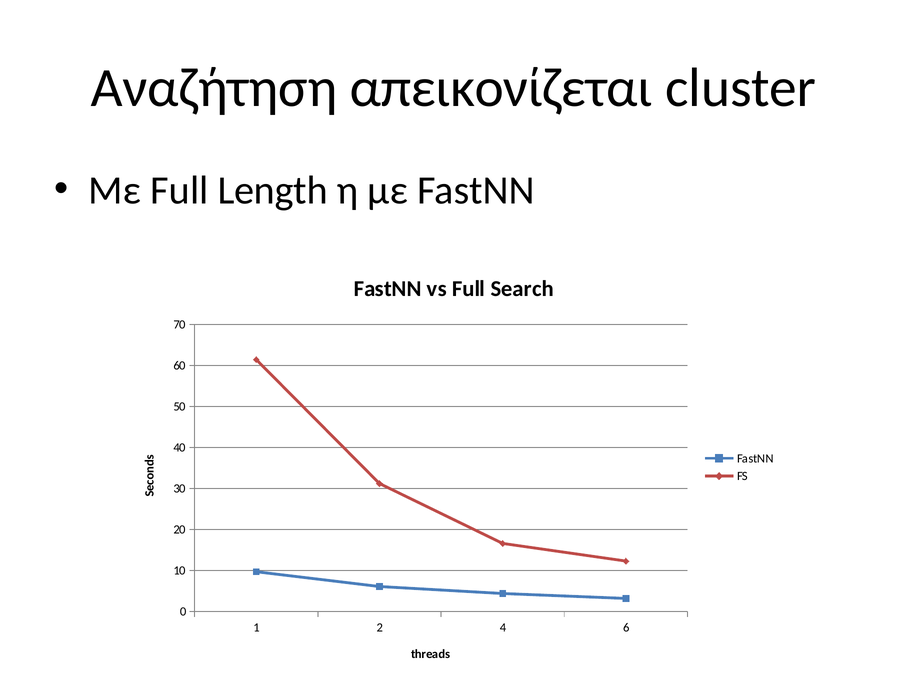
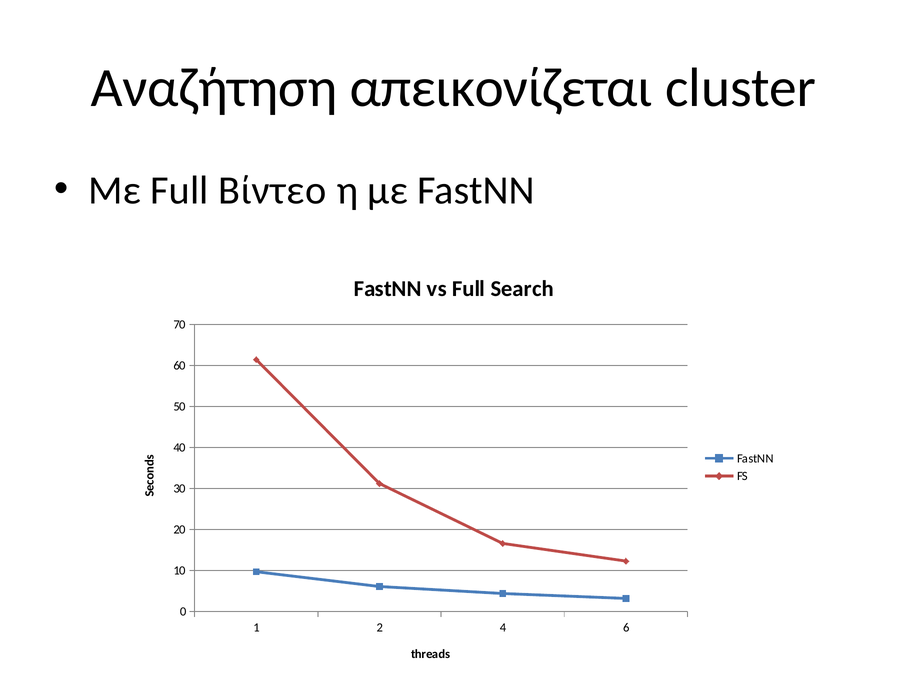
Length: Length -> Βίντεο
